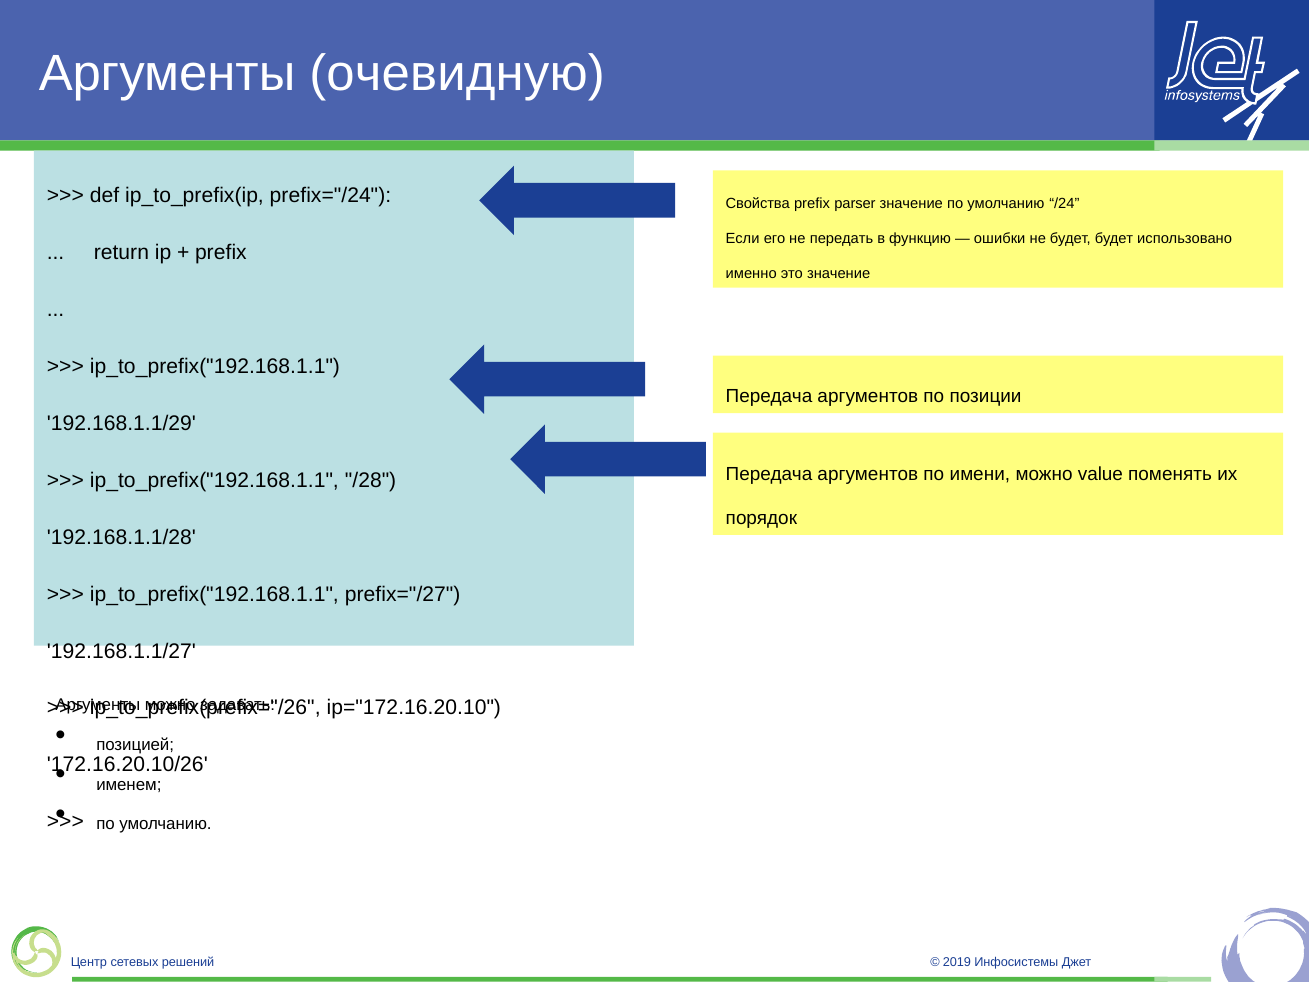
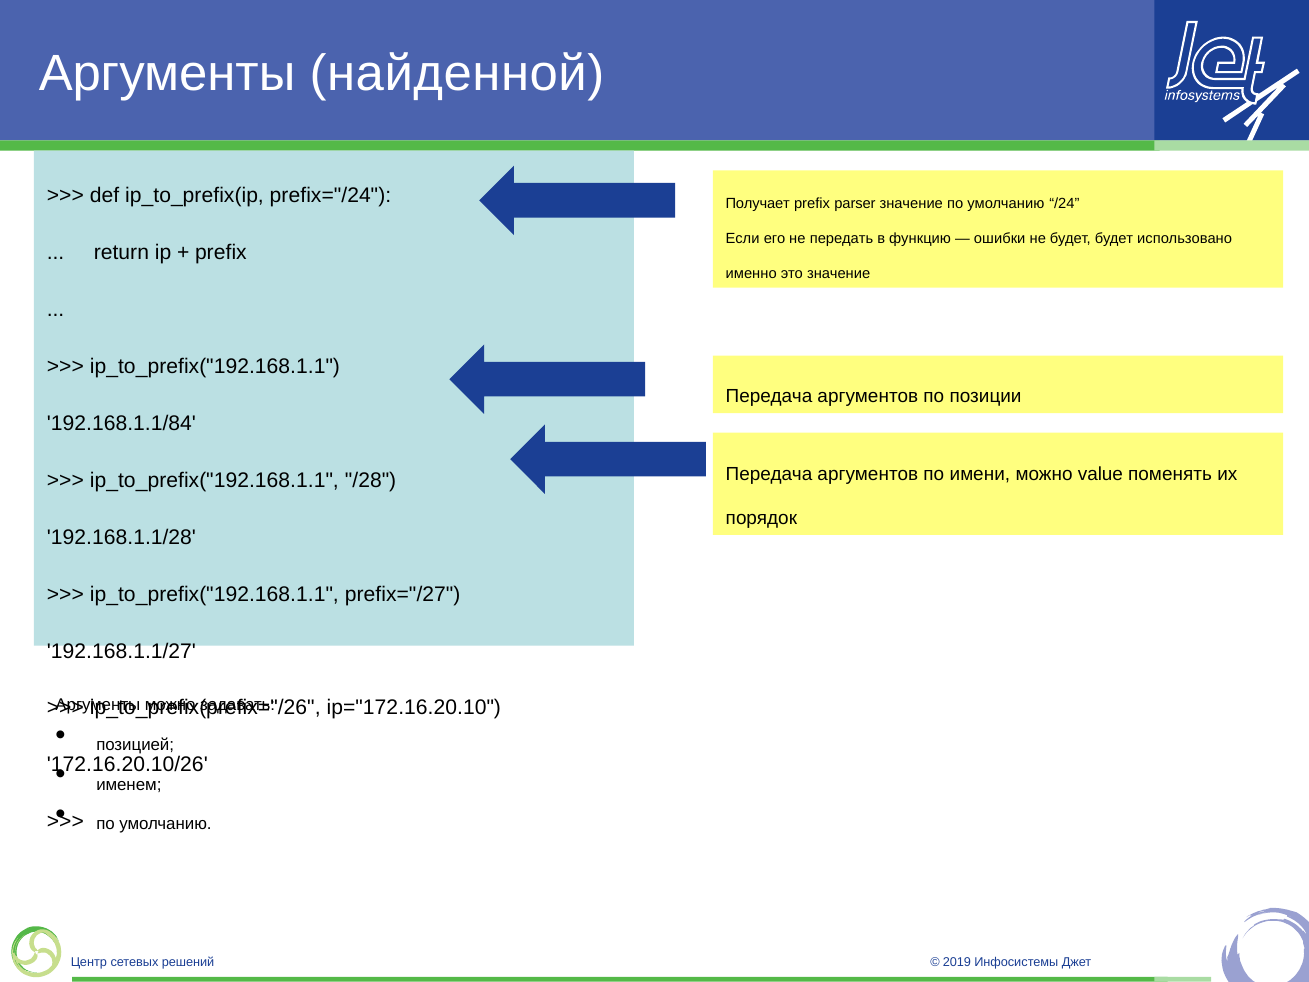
очевидную: очевидную -> найденной
Свойства: Свойства -> Получает
192.168.1.1/29: 192.168.1.1/29 -> 192.168.1.1/84
